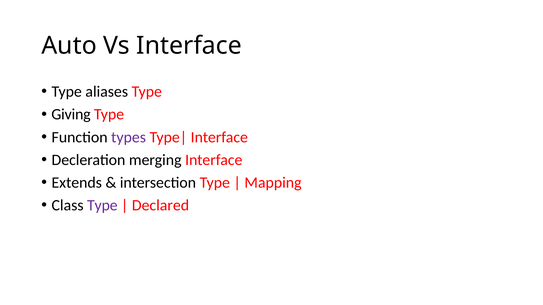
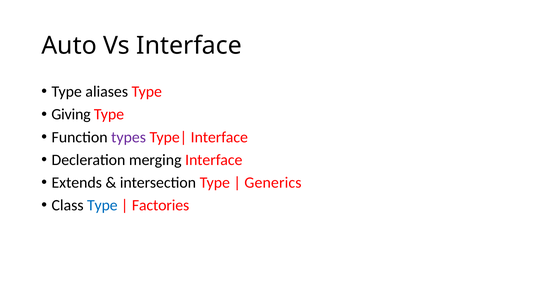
Mapping: Mapping -> Generics
Type at (102, 206) colour: purple -> blue
Declared: Declared -> Factories
